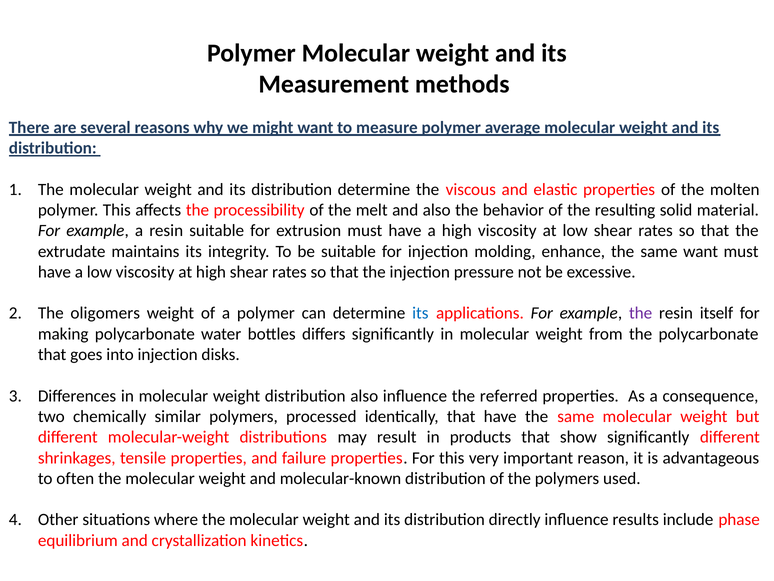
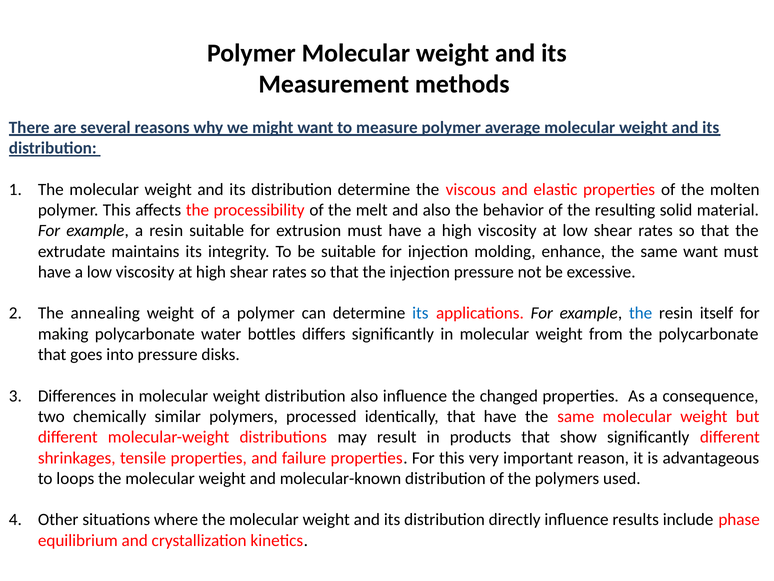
oligomers: oligomers -> annealing
the at (641, 313) colour: purple -> blue
into injection: injection -> pressure
referred: referred -> changed
often: often -> loops
